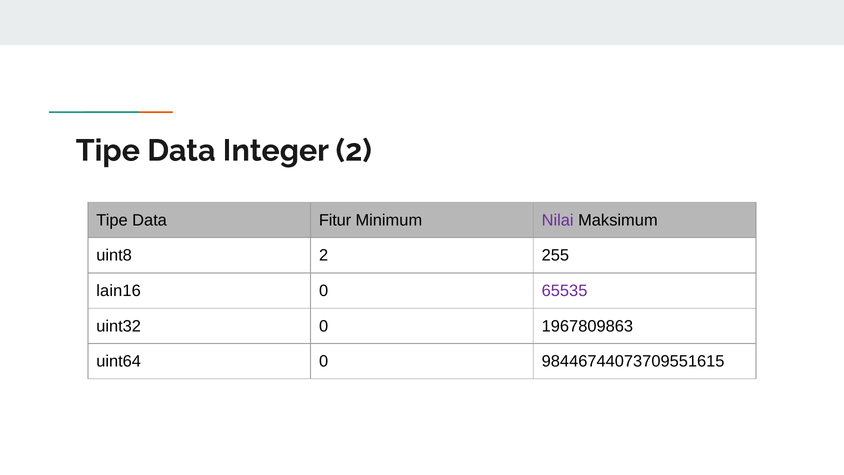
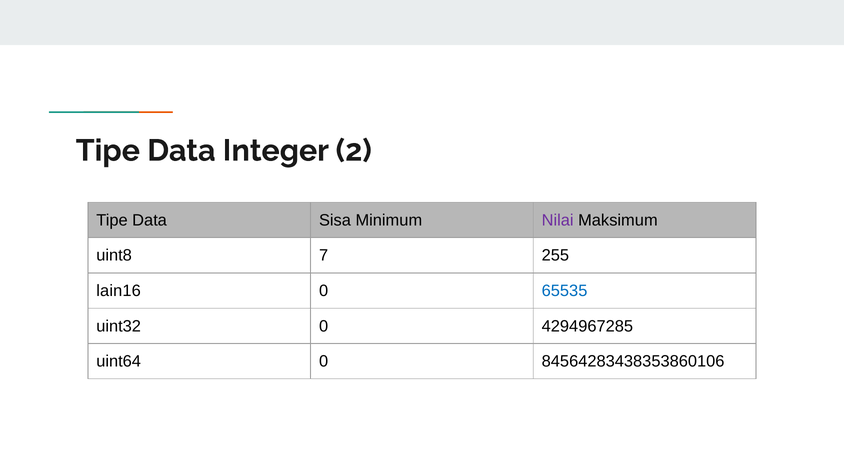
Fitur: Fitur -> Sisa
uint8 2: 2 -> 7
65535 colour: purple -> blue
1967809863: 1967809863 -> 4294967285
98446744073709551615: 98446744073709551615 -> 84564283438353860106
